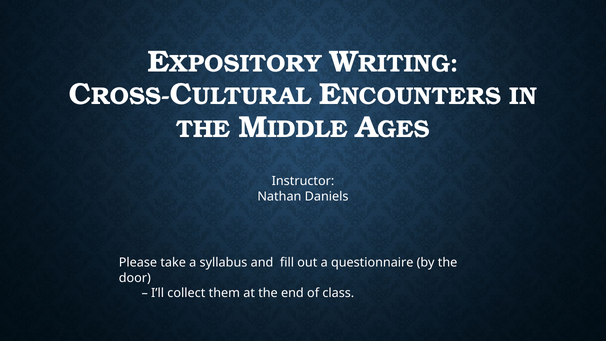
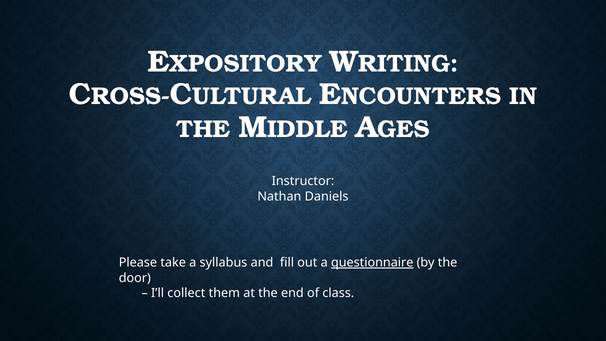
questionnaire underline: none -> present
